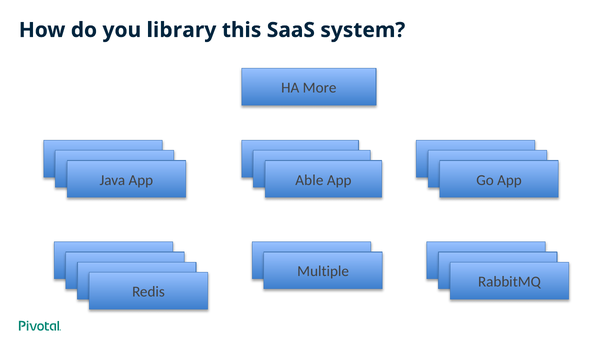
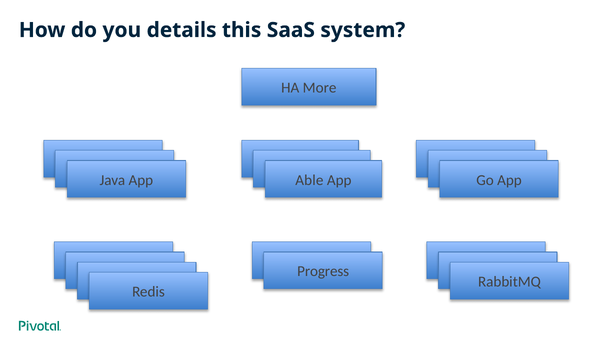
library: library -> details
Multiple: Multiple -> Progress
